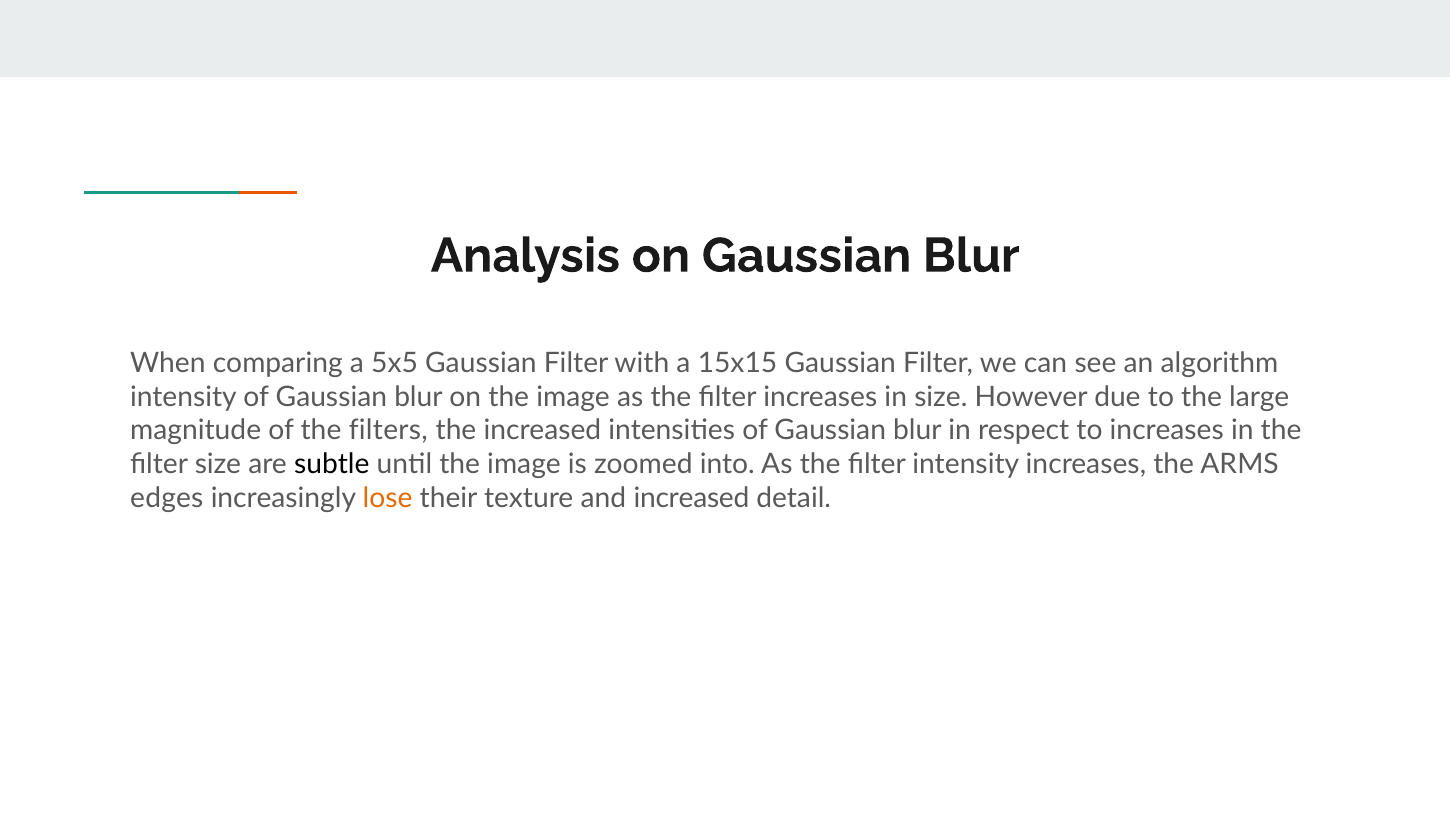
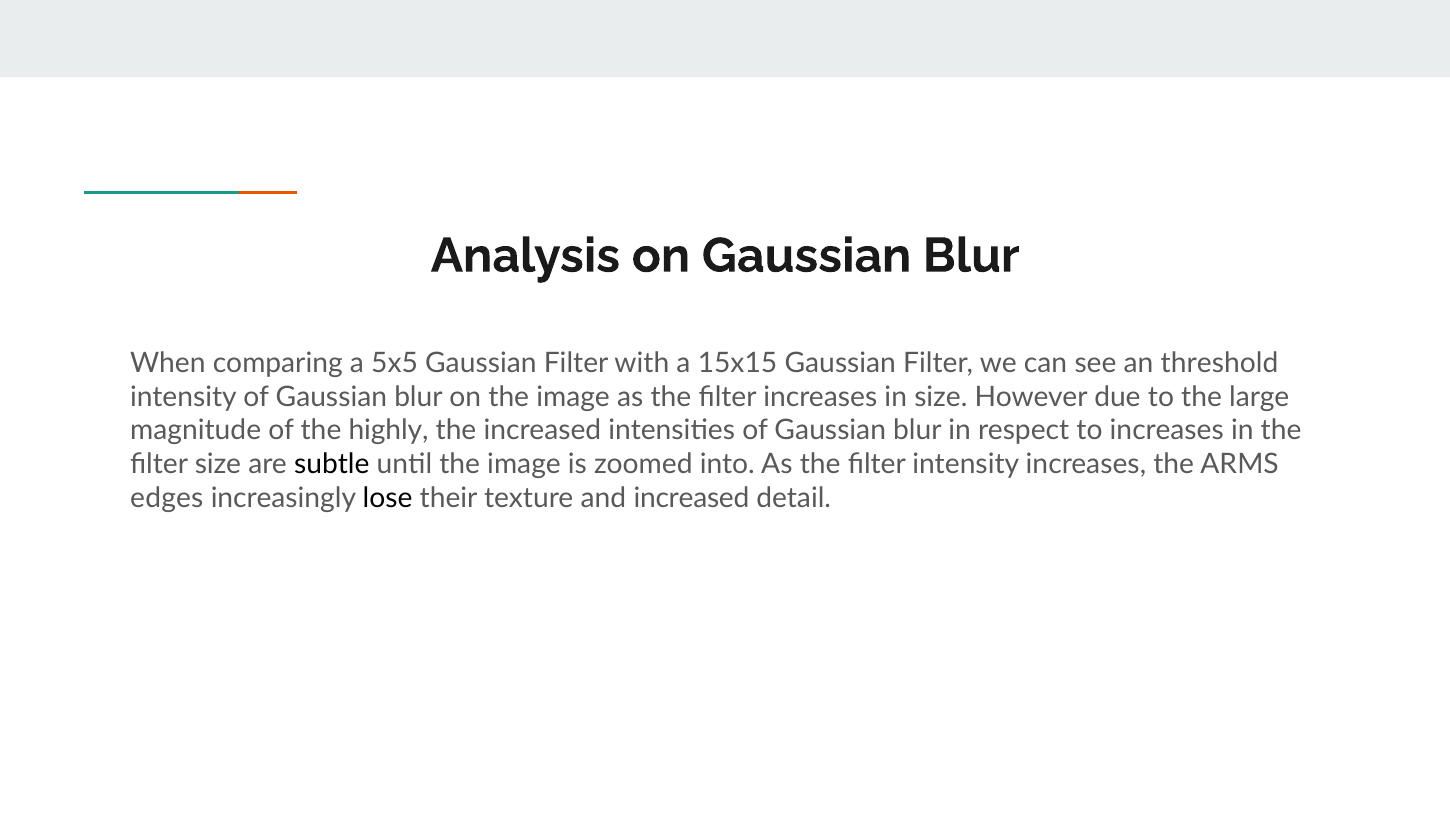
algorithm: algorithm -> threshold
filters: filters -> highly
lose colour: orange -> black
